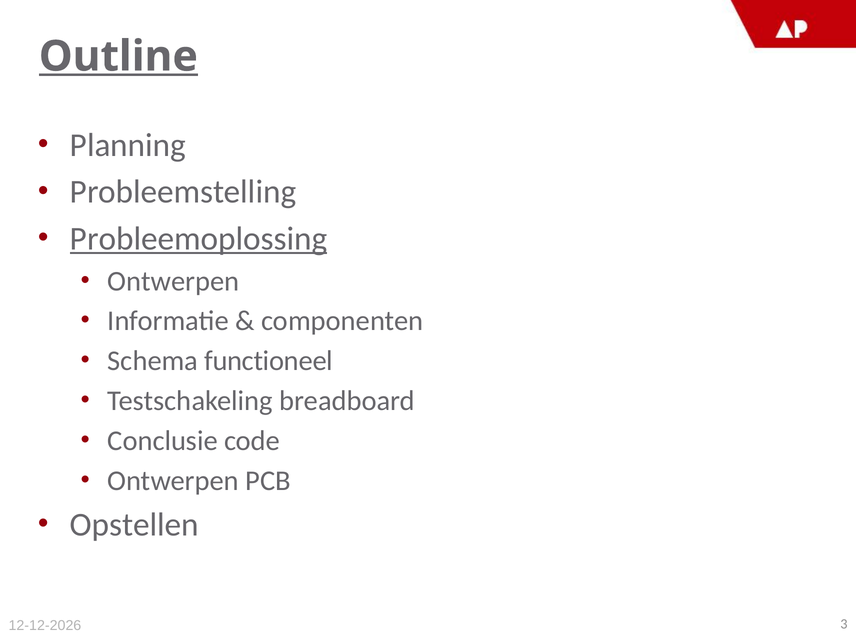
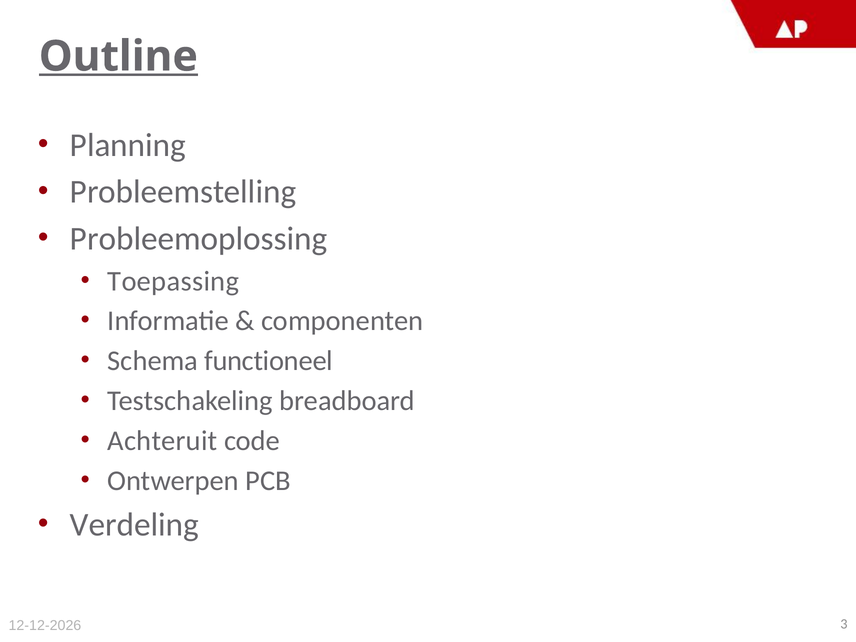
Probleemoplossing underline: present -> none
Ontwerpen at (173, 281): Ontwerpen -> Toepassing
Conclusie: Conclusie -> Achteruit
Opstellen: Opstellen -> Verdeling
